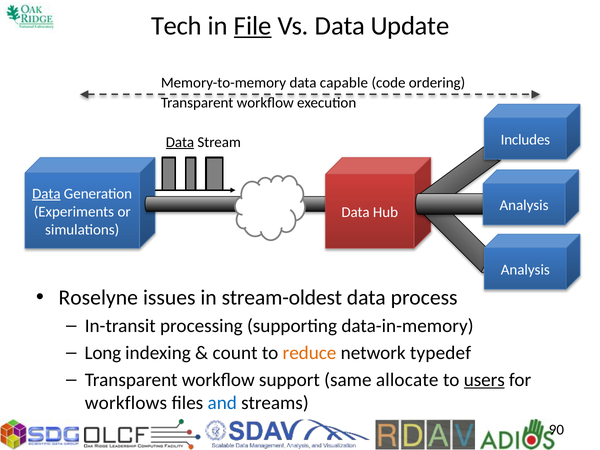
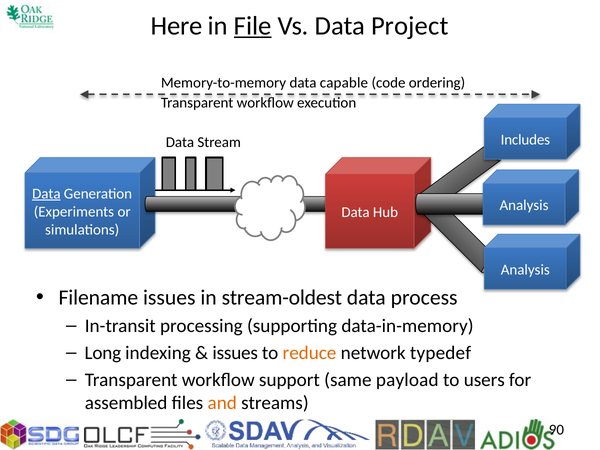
Tech: Tech -> Here
Update: Update -> Project
Data at (180, 142) underline: present -> none
Roselyne: Roselyne -> Filename
count at (235, 353): count -> issues
allocate: allocate -> payload
users underline: present -> none
workflows: workflows -> assembled
and colour: blue -> orange
